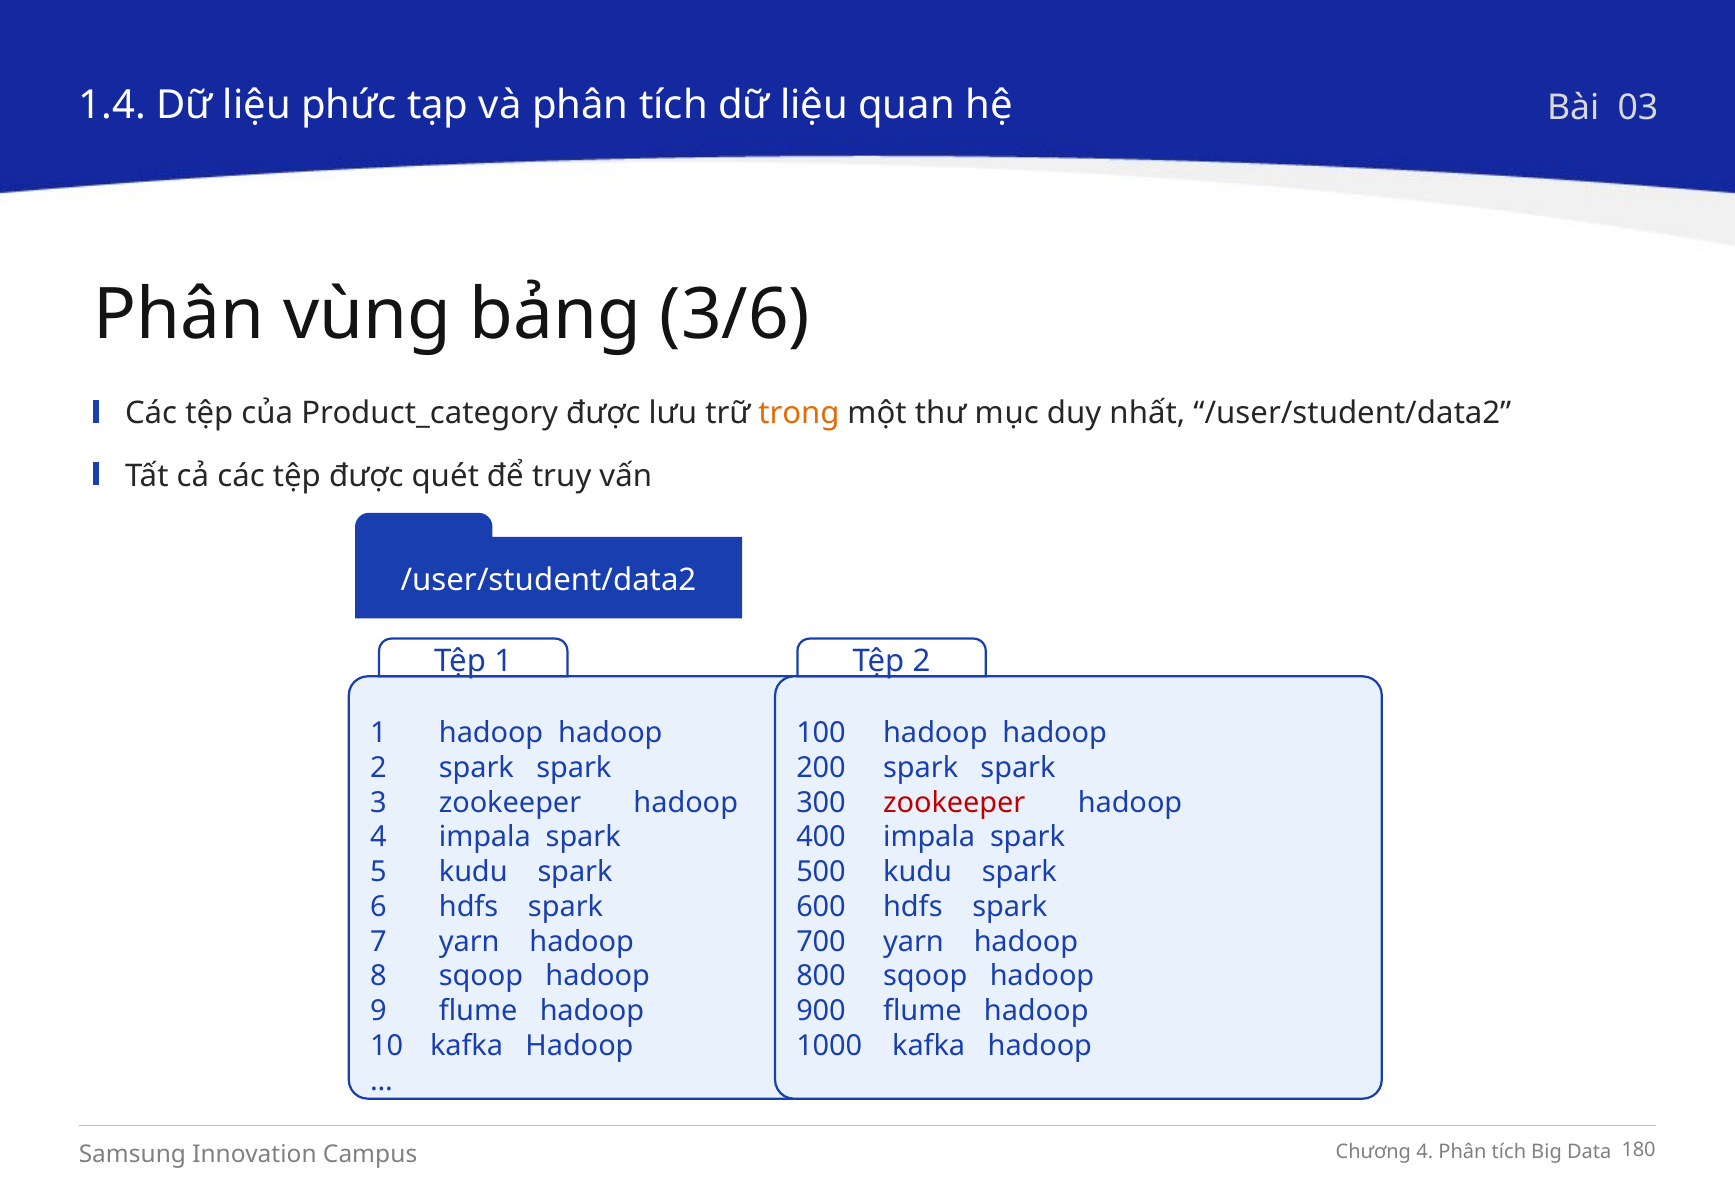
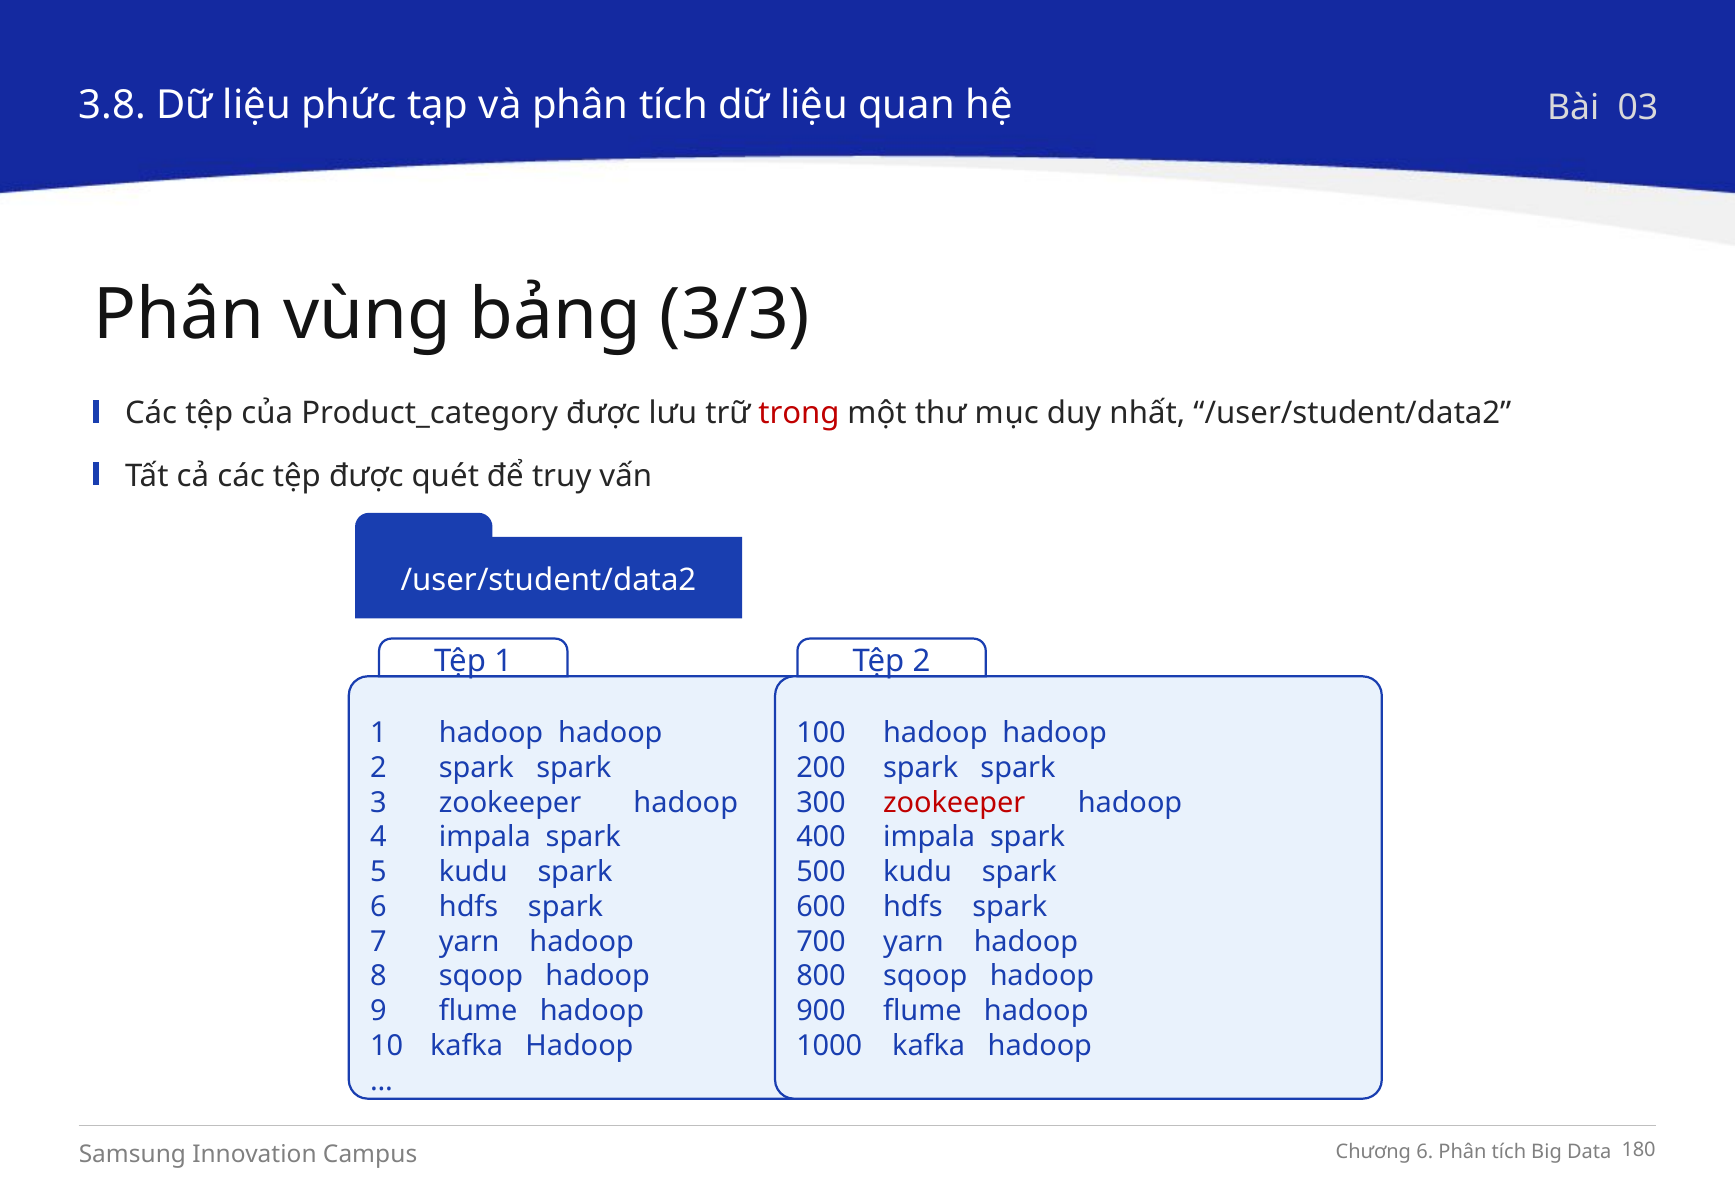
1.4: 1.4 -> 3.8
3/6: 3/6 -> 3/3
trong colour: orange -> red
4 at (1425, 1152): 4 -> 6
